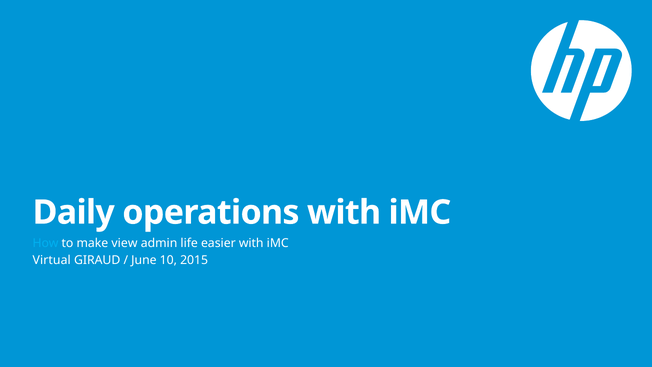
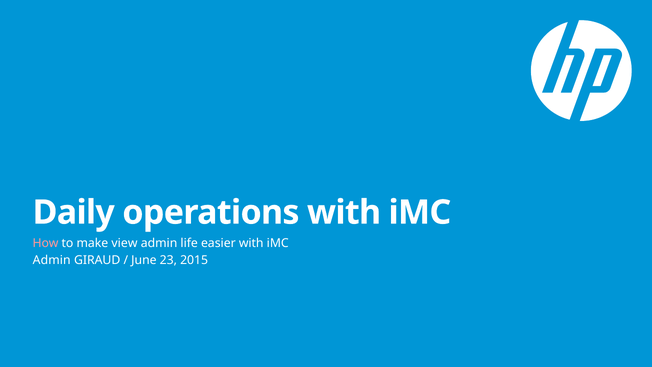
How colour: light blue -> pink
Virtual at (52, 260): Virtual -> Admin
10: 10 -> 23
